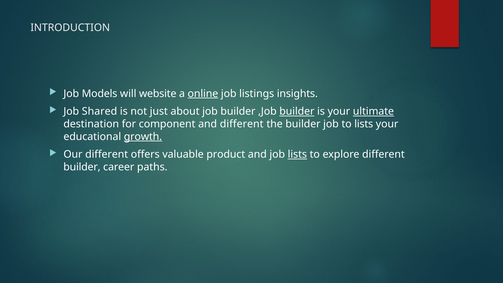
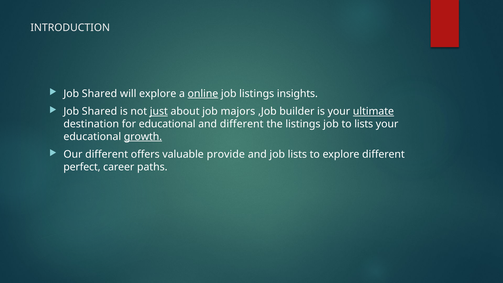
Models at (100, 94): Models -> Shared
will website: website -> explore
just underline: none -> present
job builder: builder -> majors
builder at (297, 111) underline: present -> none
for component: component -> educational
the builder: builder -> listings
product: product -> provide
lists at (297, 154) underline: present -> none
builder at (82, 167): builder -> perfect
